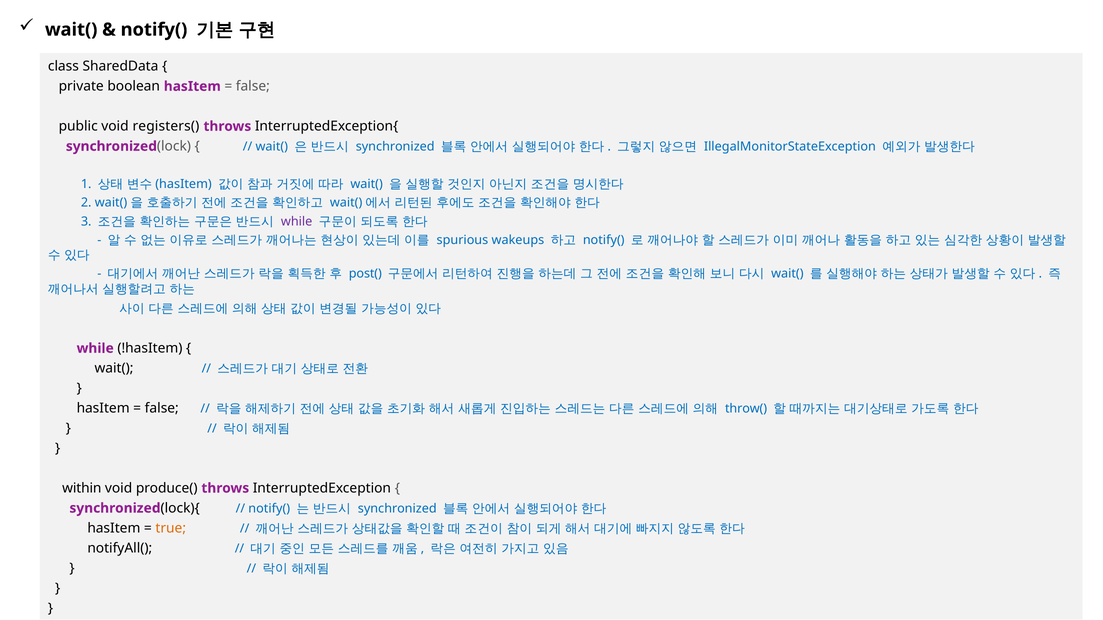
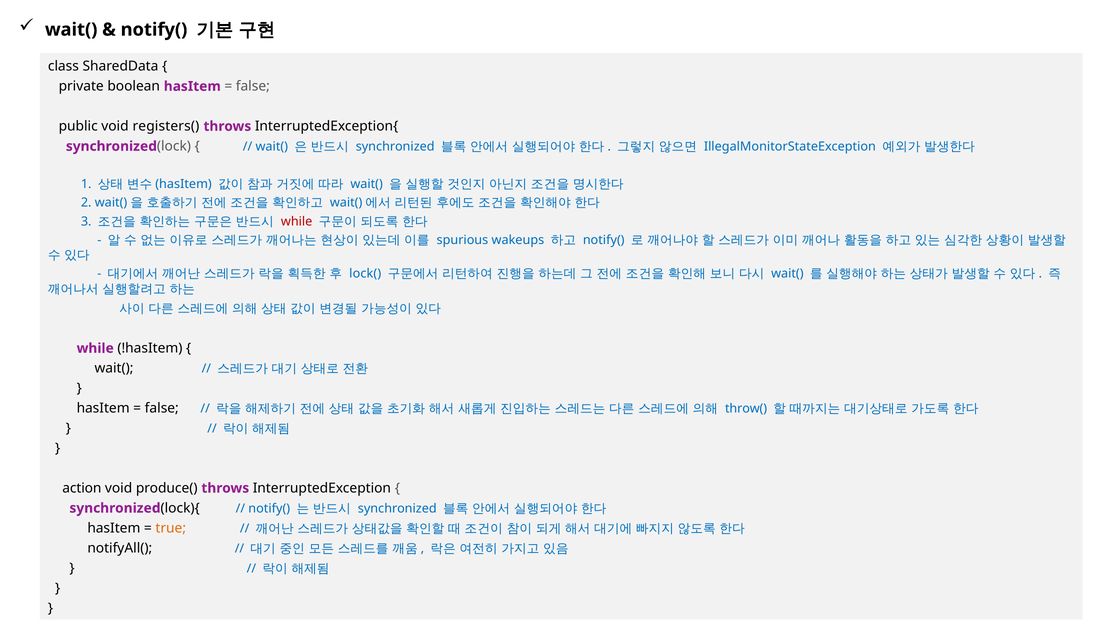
while at (297, 221) colour: purple -> red
post(: post( -> lock(
within: within -> action
